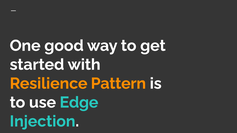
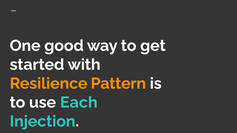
Edge: Edge -> Each
